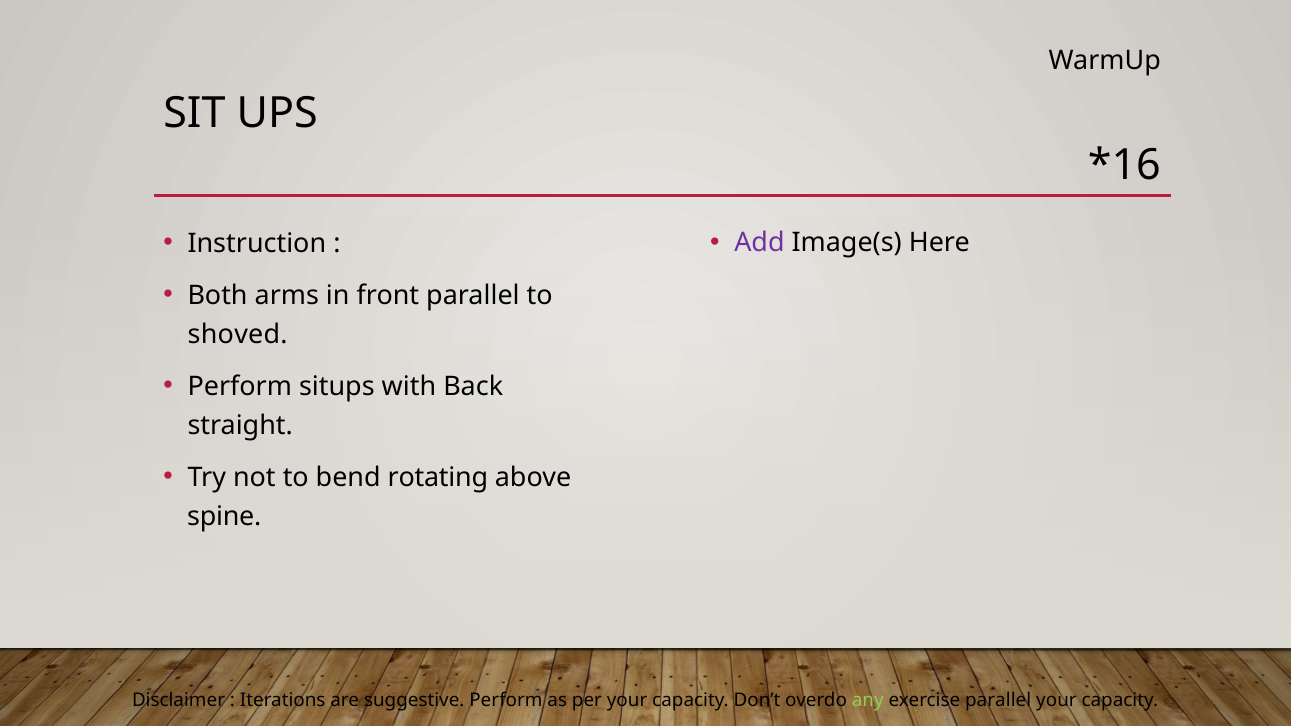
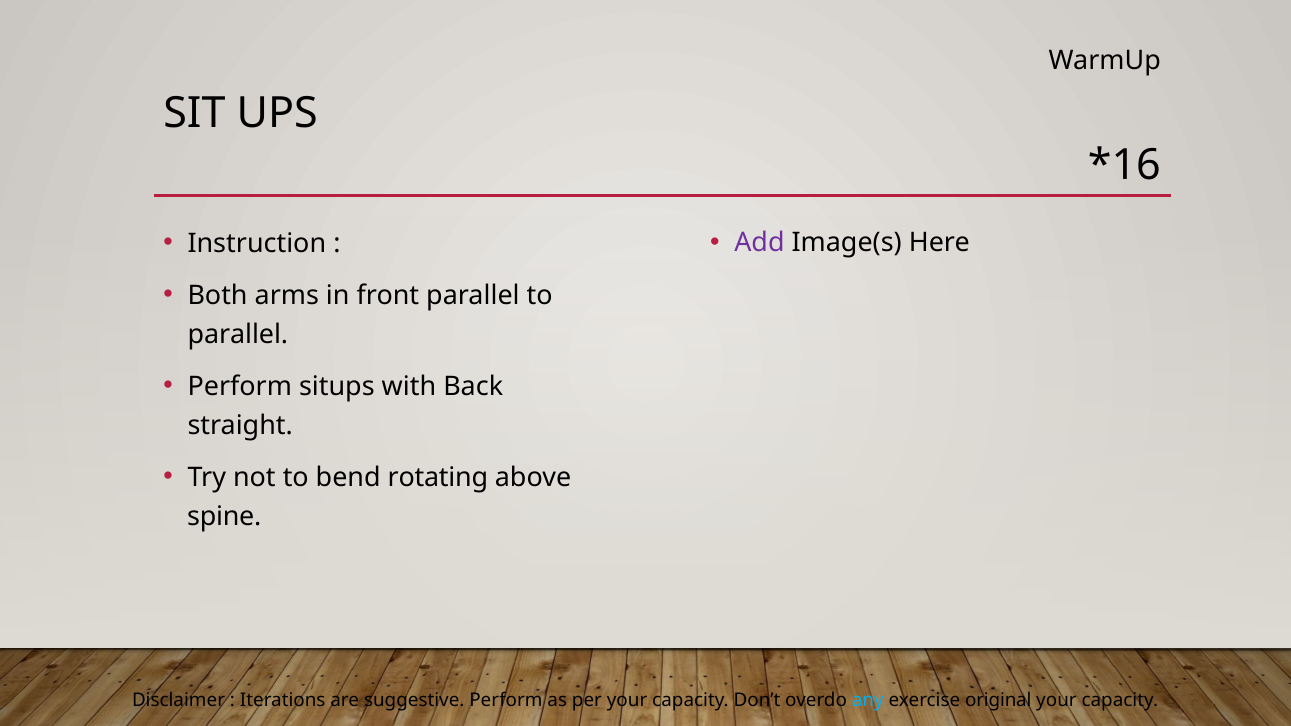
shoved at (238, 334): shoved -> parallel
any colour: light green -> light blue
exercise parallel: parallel -> original
